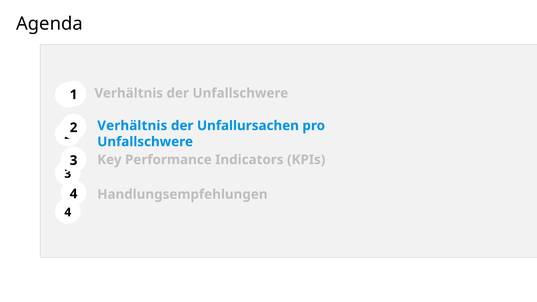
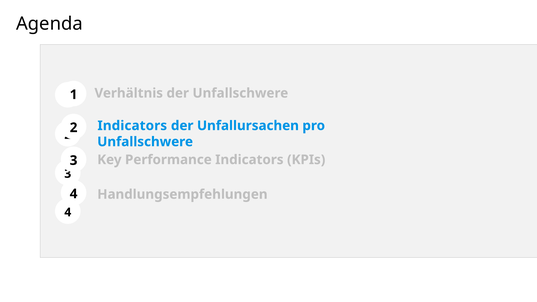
Verhältnis at (132, 126): Verhältnis -> Indicators
